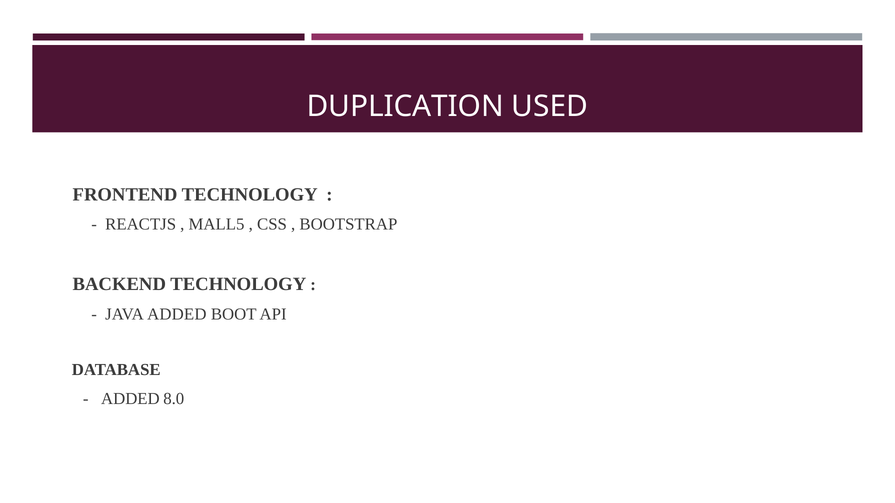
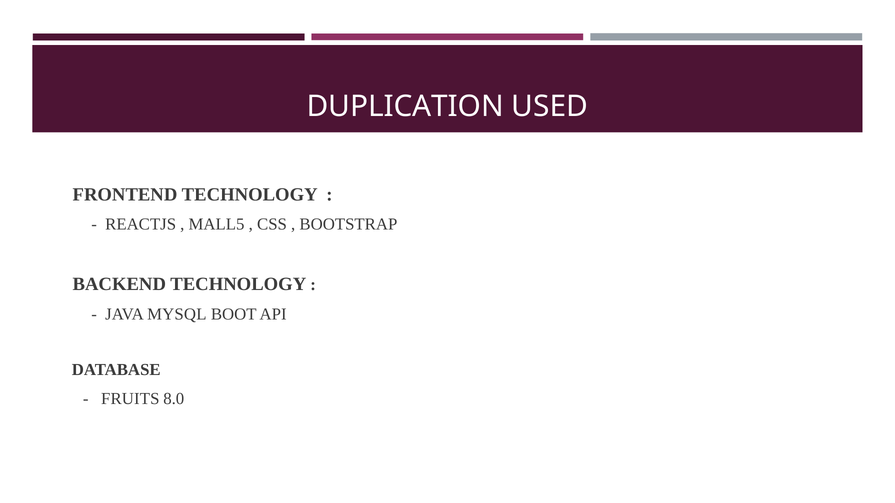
JAVA ADDED: ADDED -> MYSQL
ADDED at (130, 399): ADDED -> FRUITS
